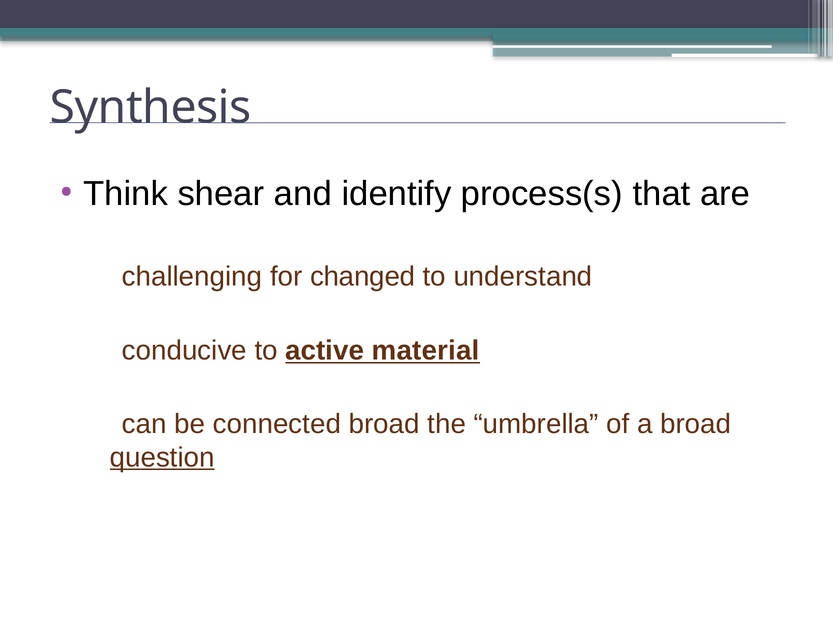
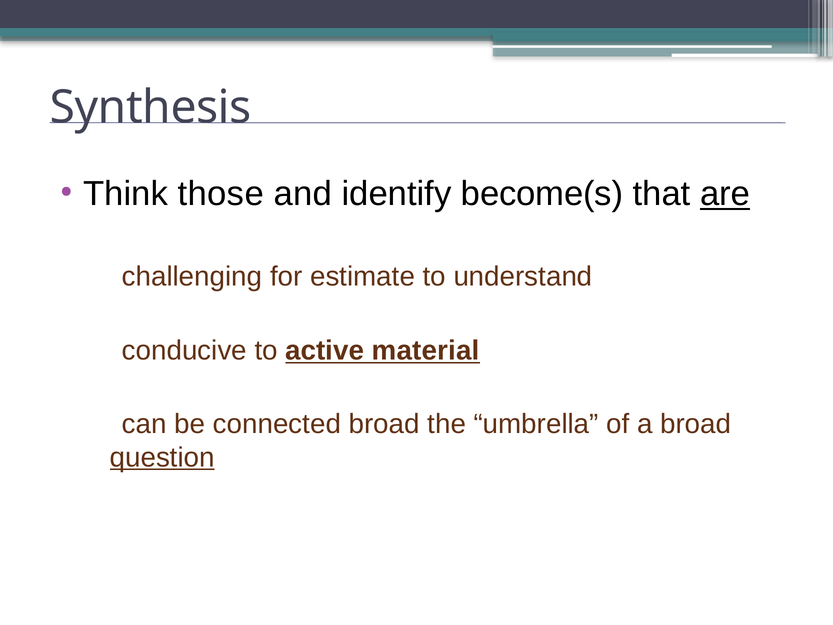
shear: shear -> those
process(s: process(s -> become(s
are underline: none -> present
changed: changed -> estimate
